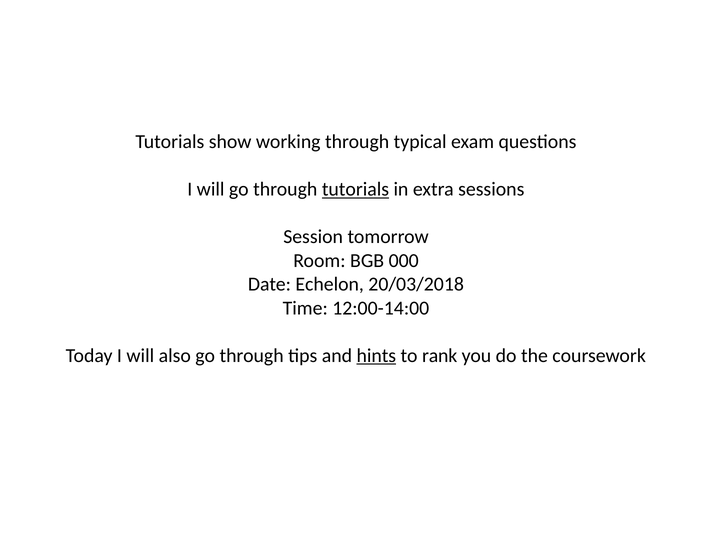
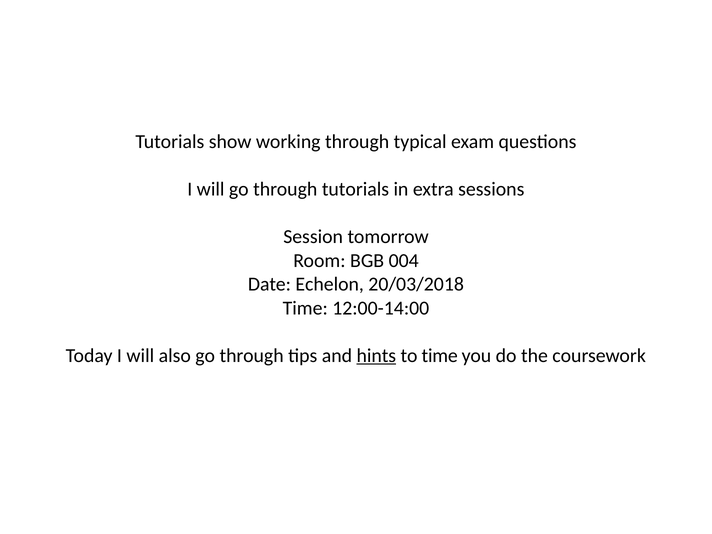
tutorials at (355, 189) underline: present -> none
000: 000 -> 004
to rank: rank -> time
